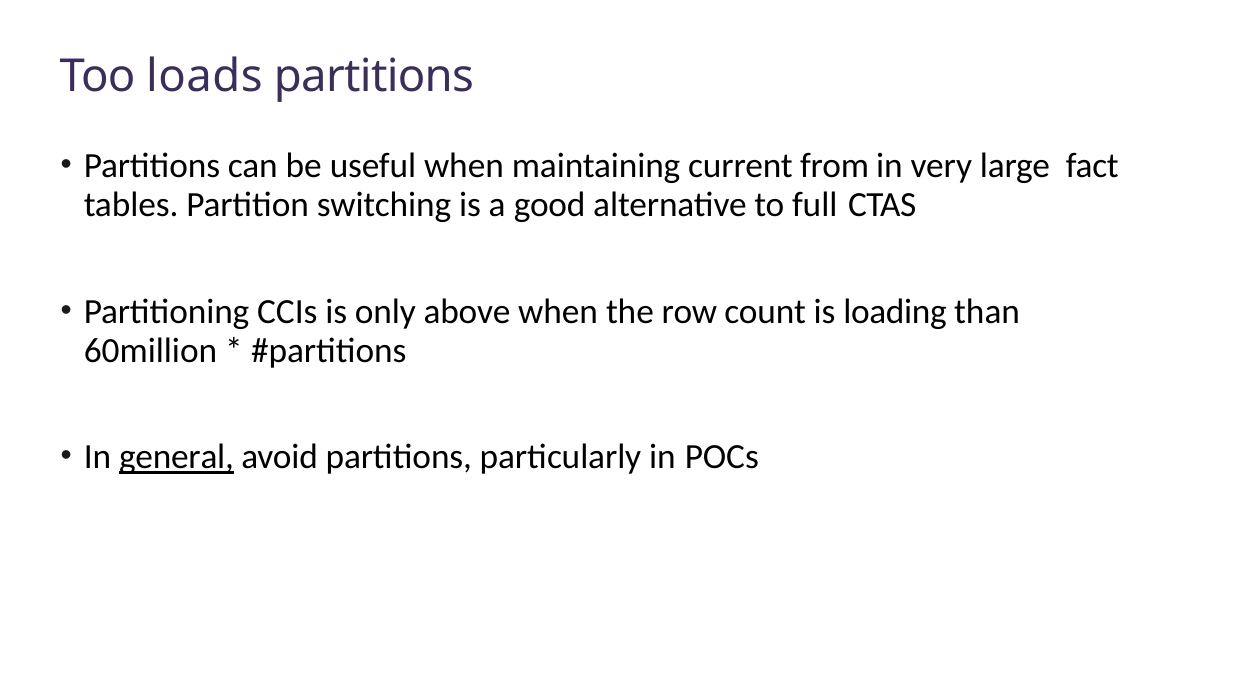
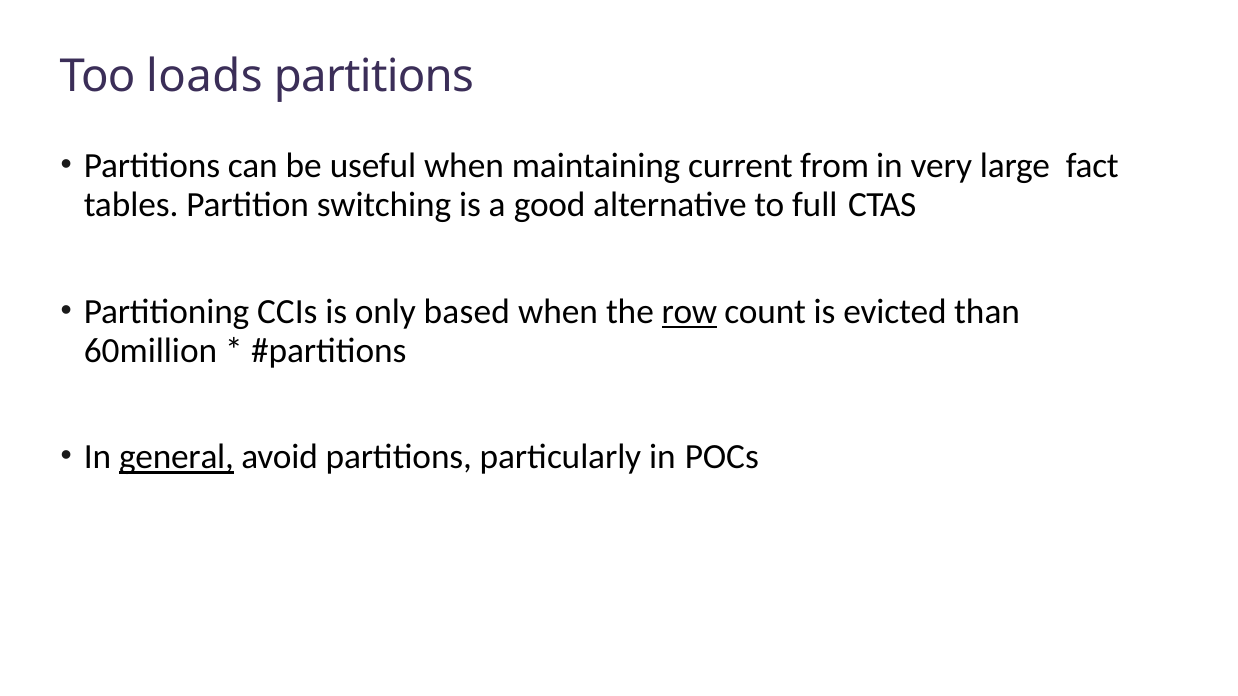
above: above -> based
row underline: none -> present
loading: loading -> evicted
